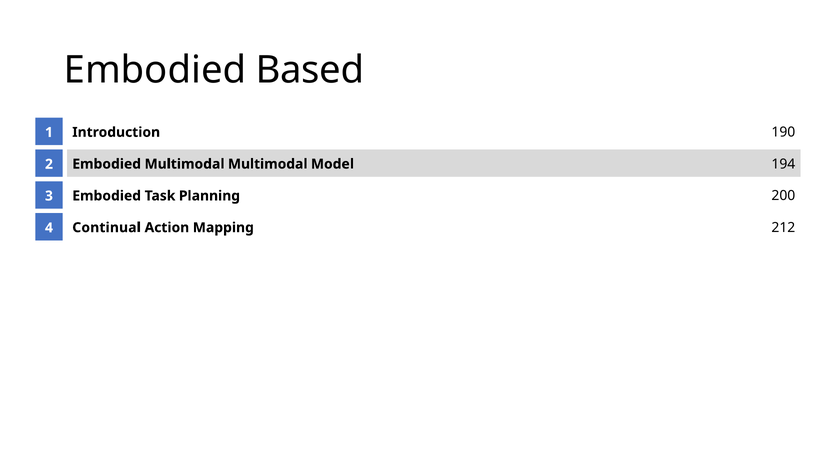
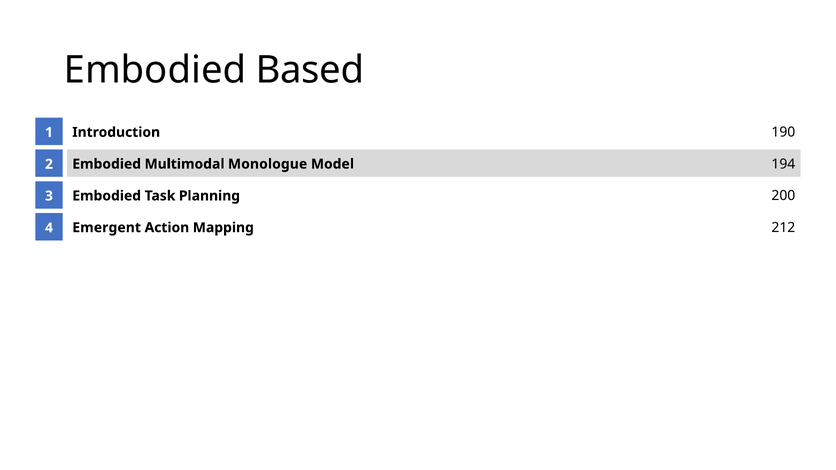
Multimodal Multimodal: Multimodal -> Monologue
Continual: Continual -> Emergent
